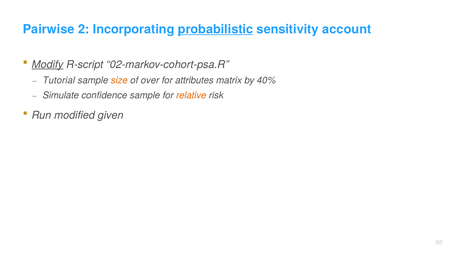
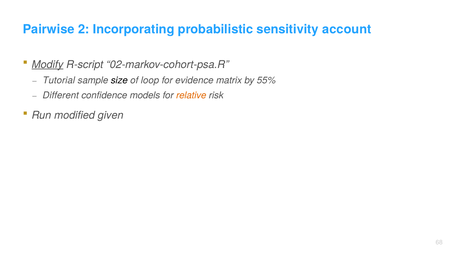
probabilistic underline: present -> none
size colour: orange -> black
over: over -> loop
attributes: attributes -> evidence
40%: 40% -> 55%
Simulate: Simulate -> Different
confidence sample: sample -> models
